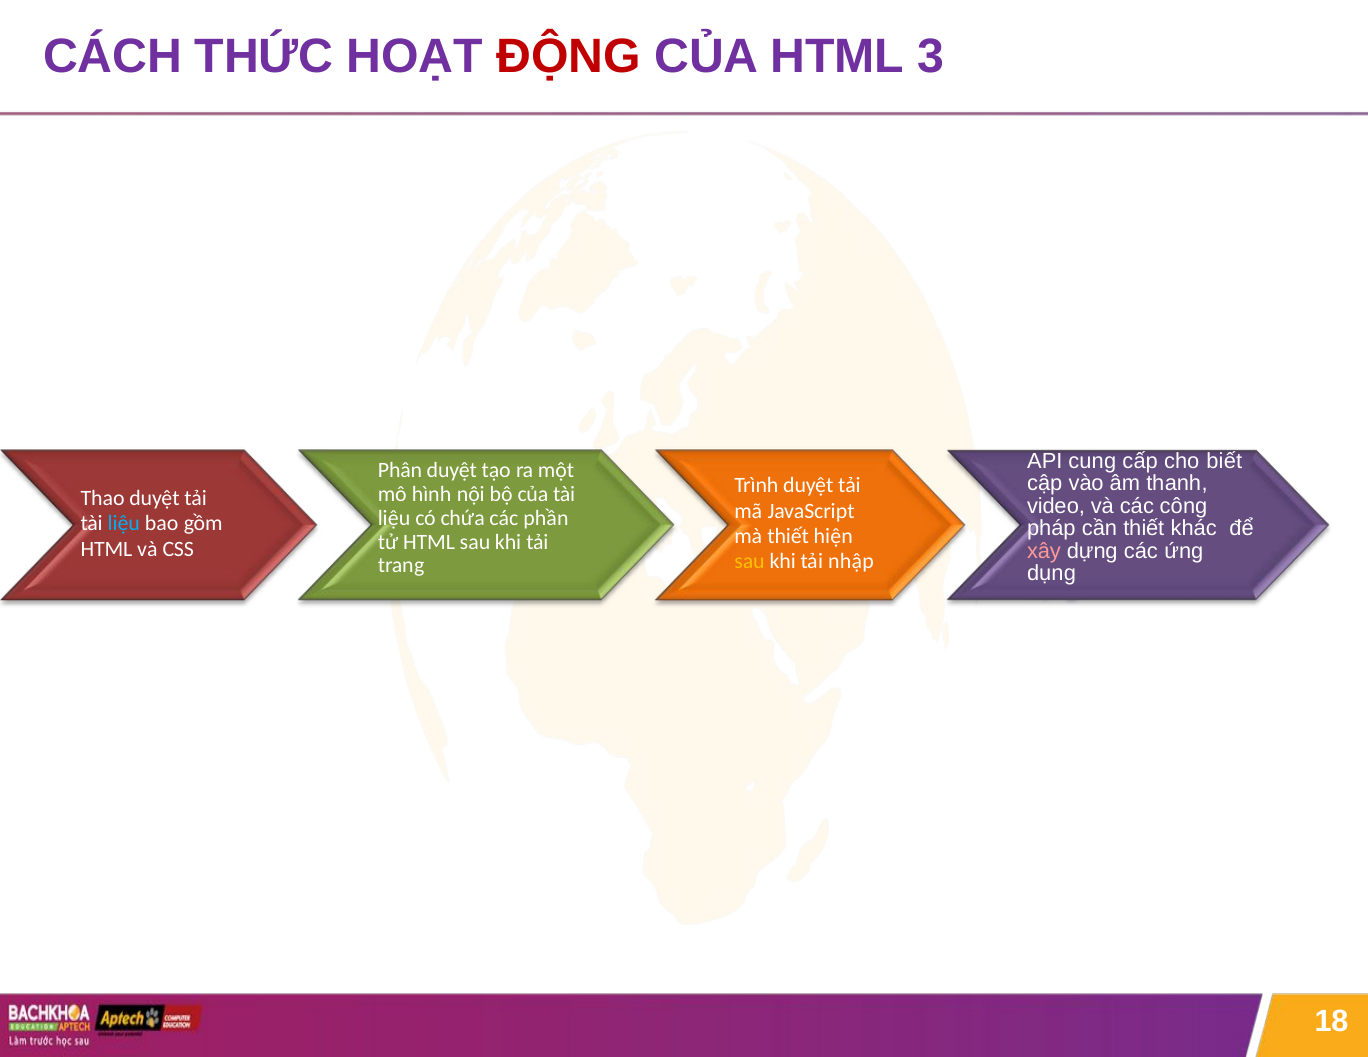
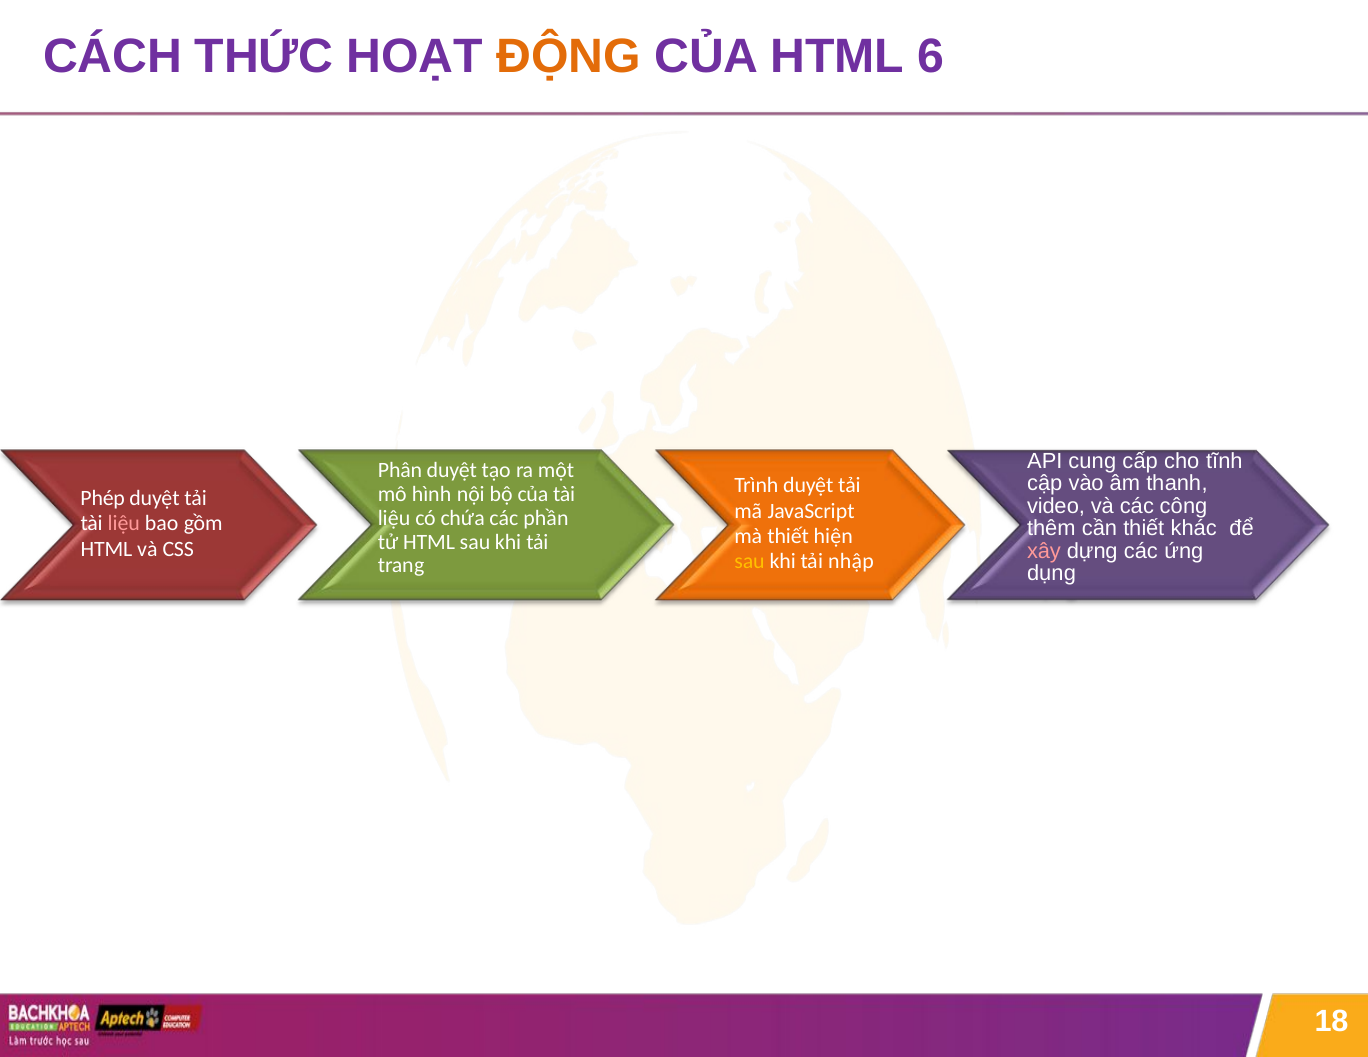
ĐỘNG colour: red -> orange
3: 3 -> 6
biết: biết -> tĩnh
Thao: Thao -> Phép
liệu at (124, 524) colour: light blue -> pink
pháp: pháp -> thêm
